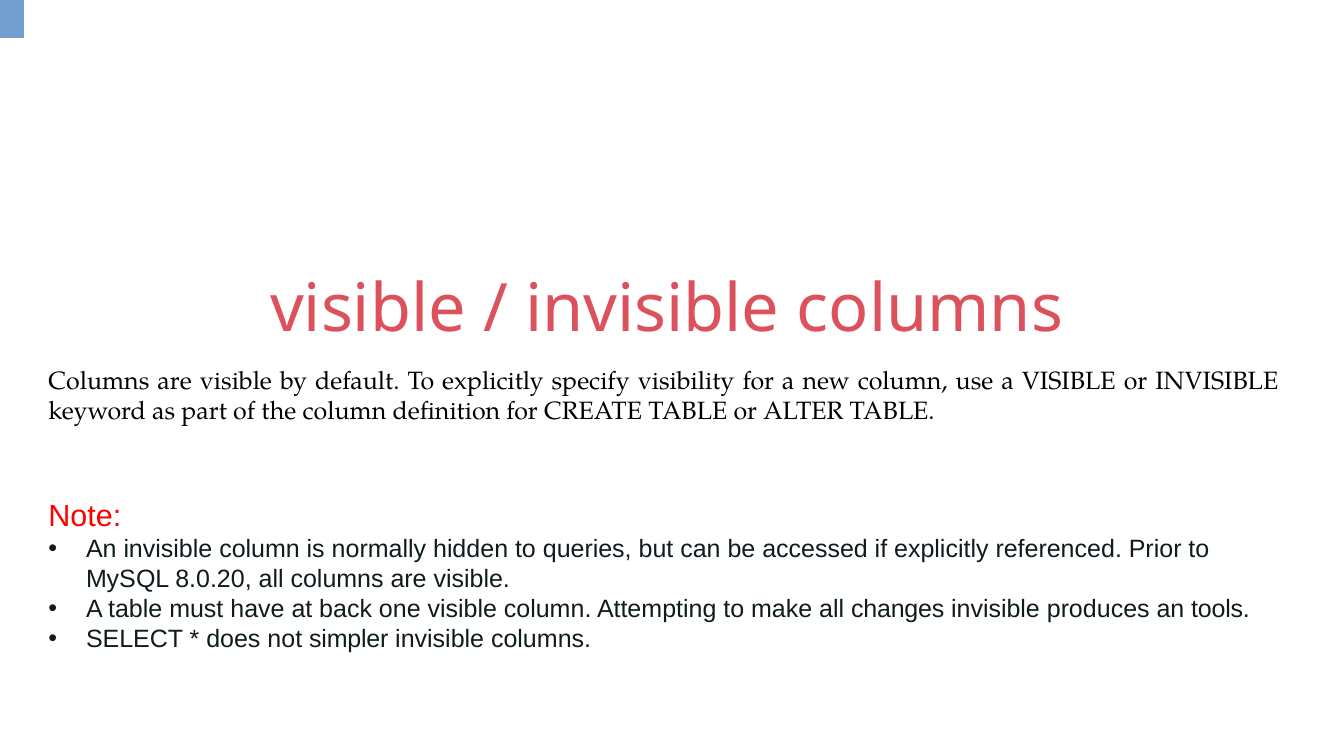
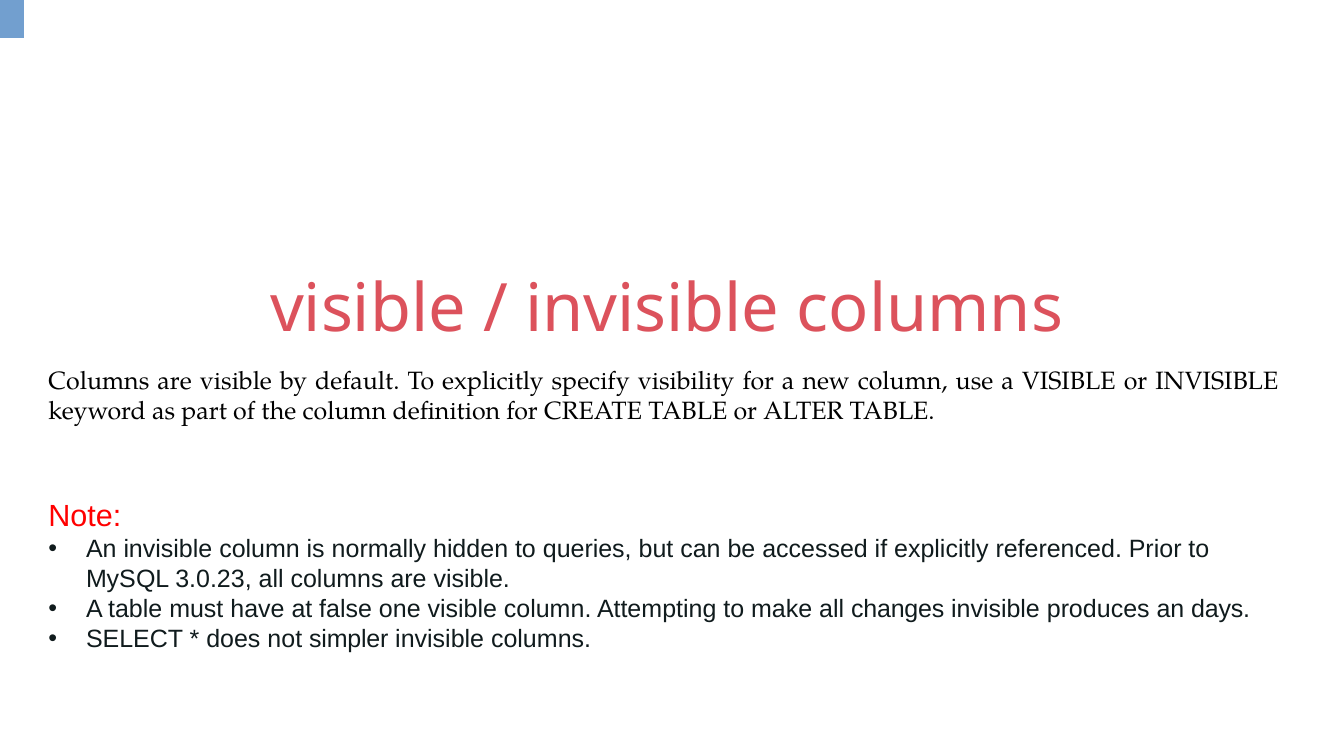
8.0.20: 8.0.20 -> 3.0.23
back: back -> false
tools: tools -> days
